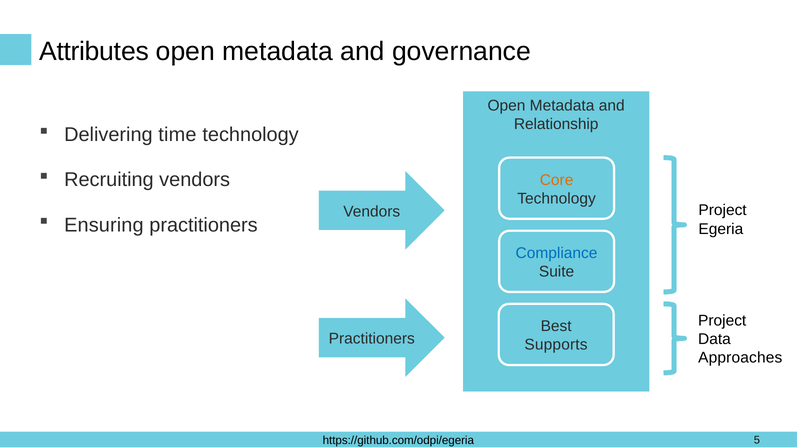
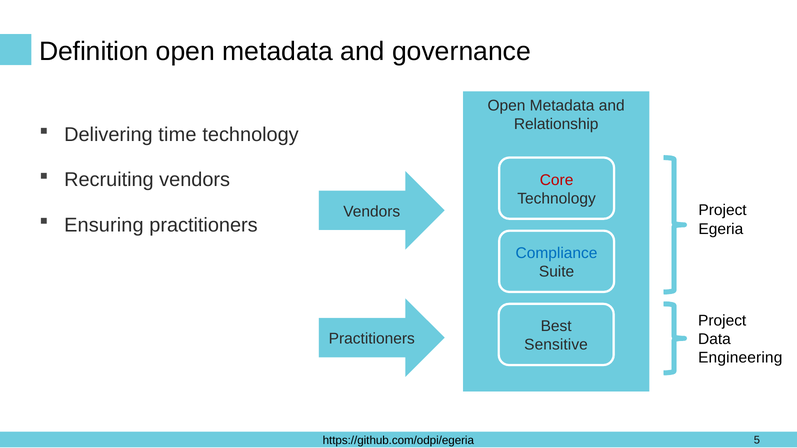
Attributes: Attributes -> Definition
Core colour: orange -> red
Supports: Supports -> Sensitive
Approaches: Approaches -> Engineering
